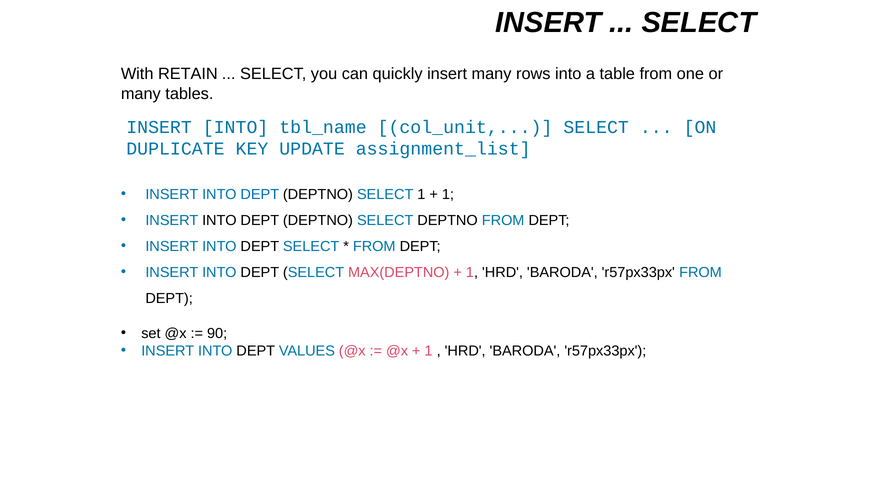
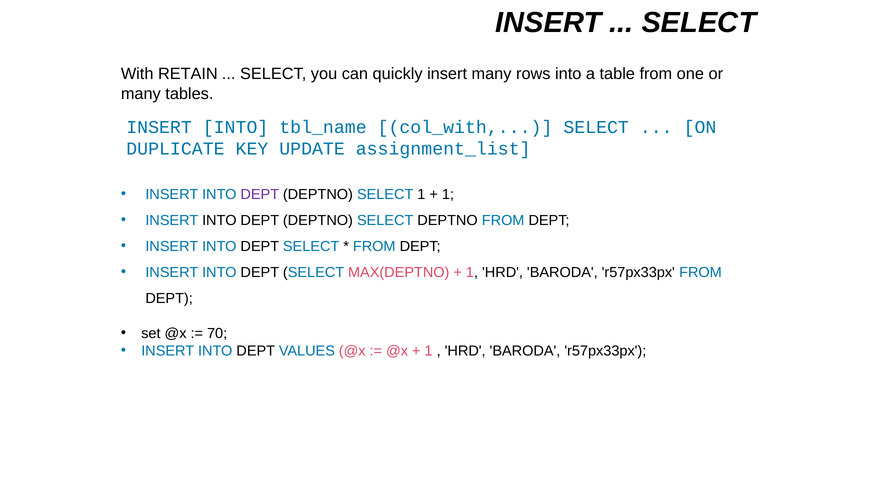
col_unit: col_unit -> col_with
DEPT at (260, 194) colour: blue -> purple
90: 90 -> 70
